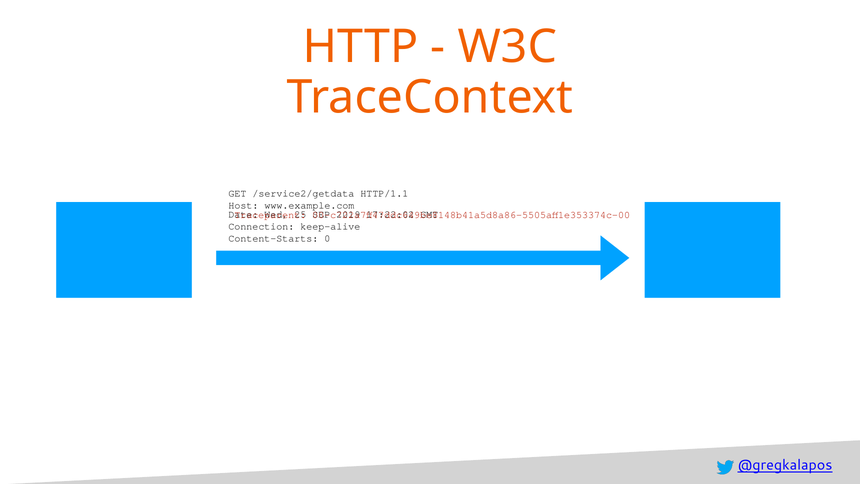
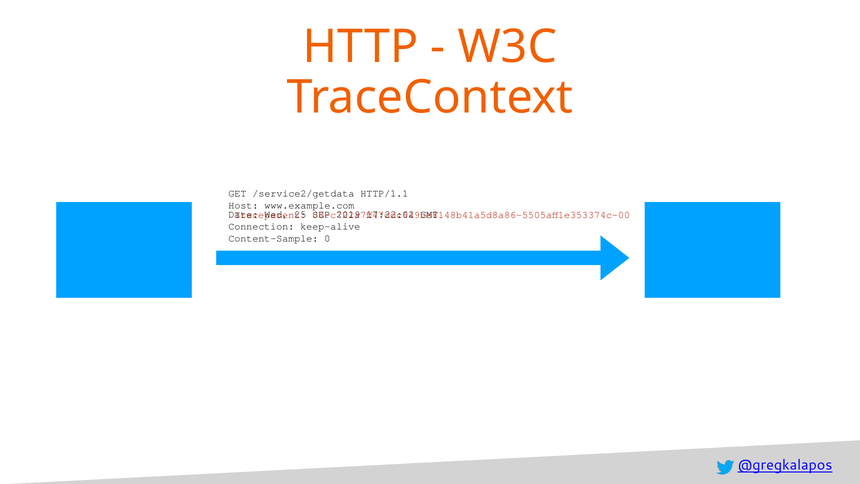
Content-Starts: Content-Starts -> Content-Sample
